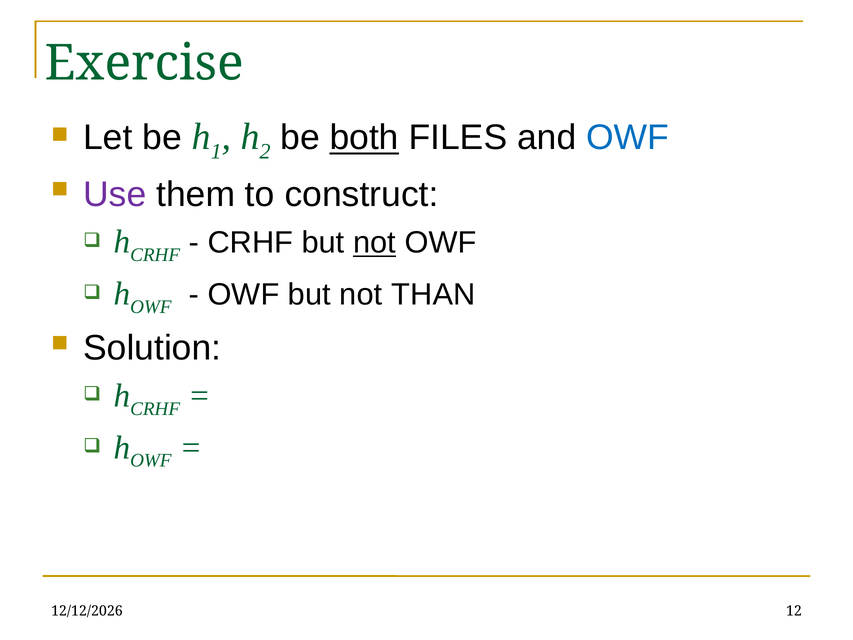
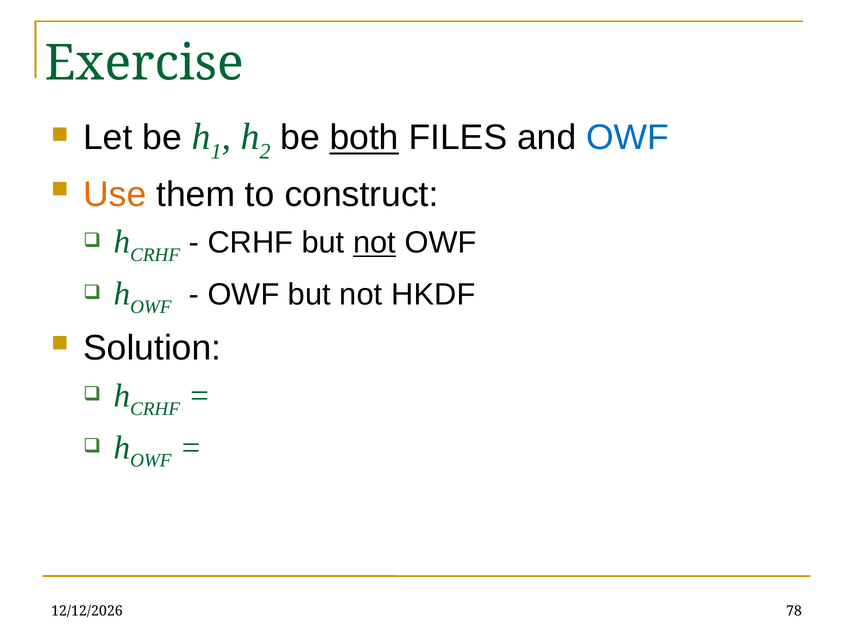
Use colour: purple -> orange
THAN: THAN -> HKDF
12: 12 -> 78
